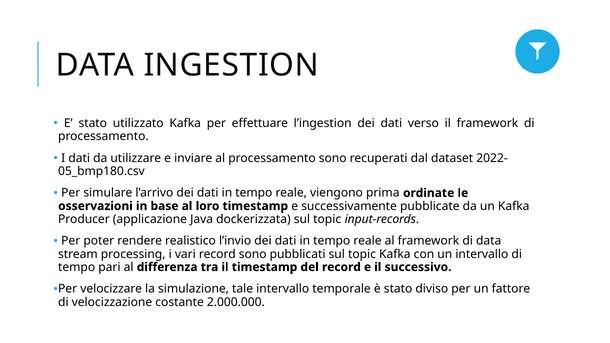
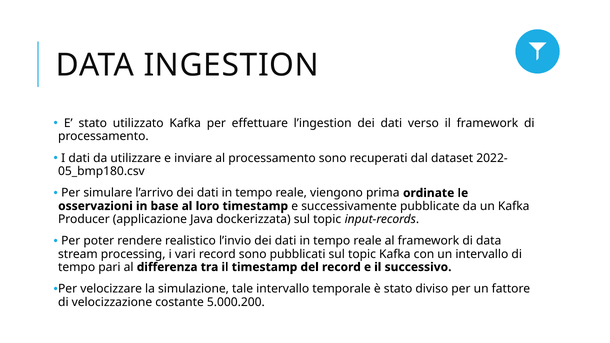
2.000.000: 2.000.000 -> 5.000.200
